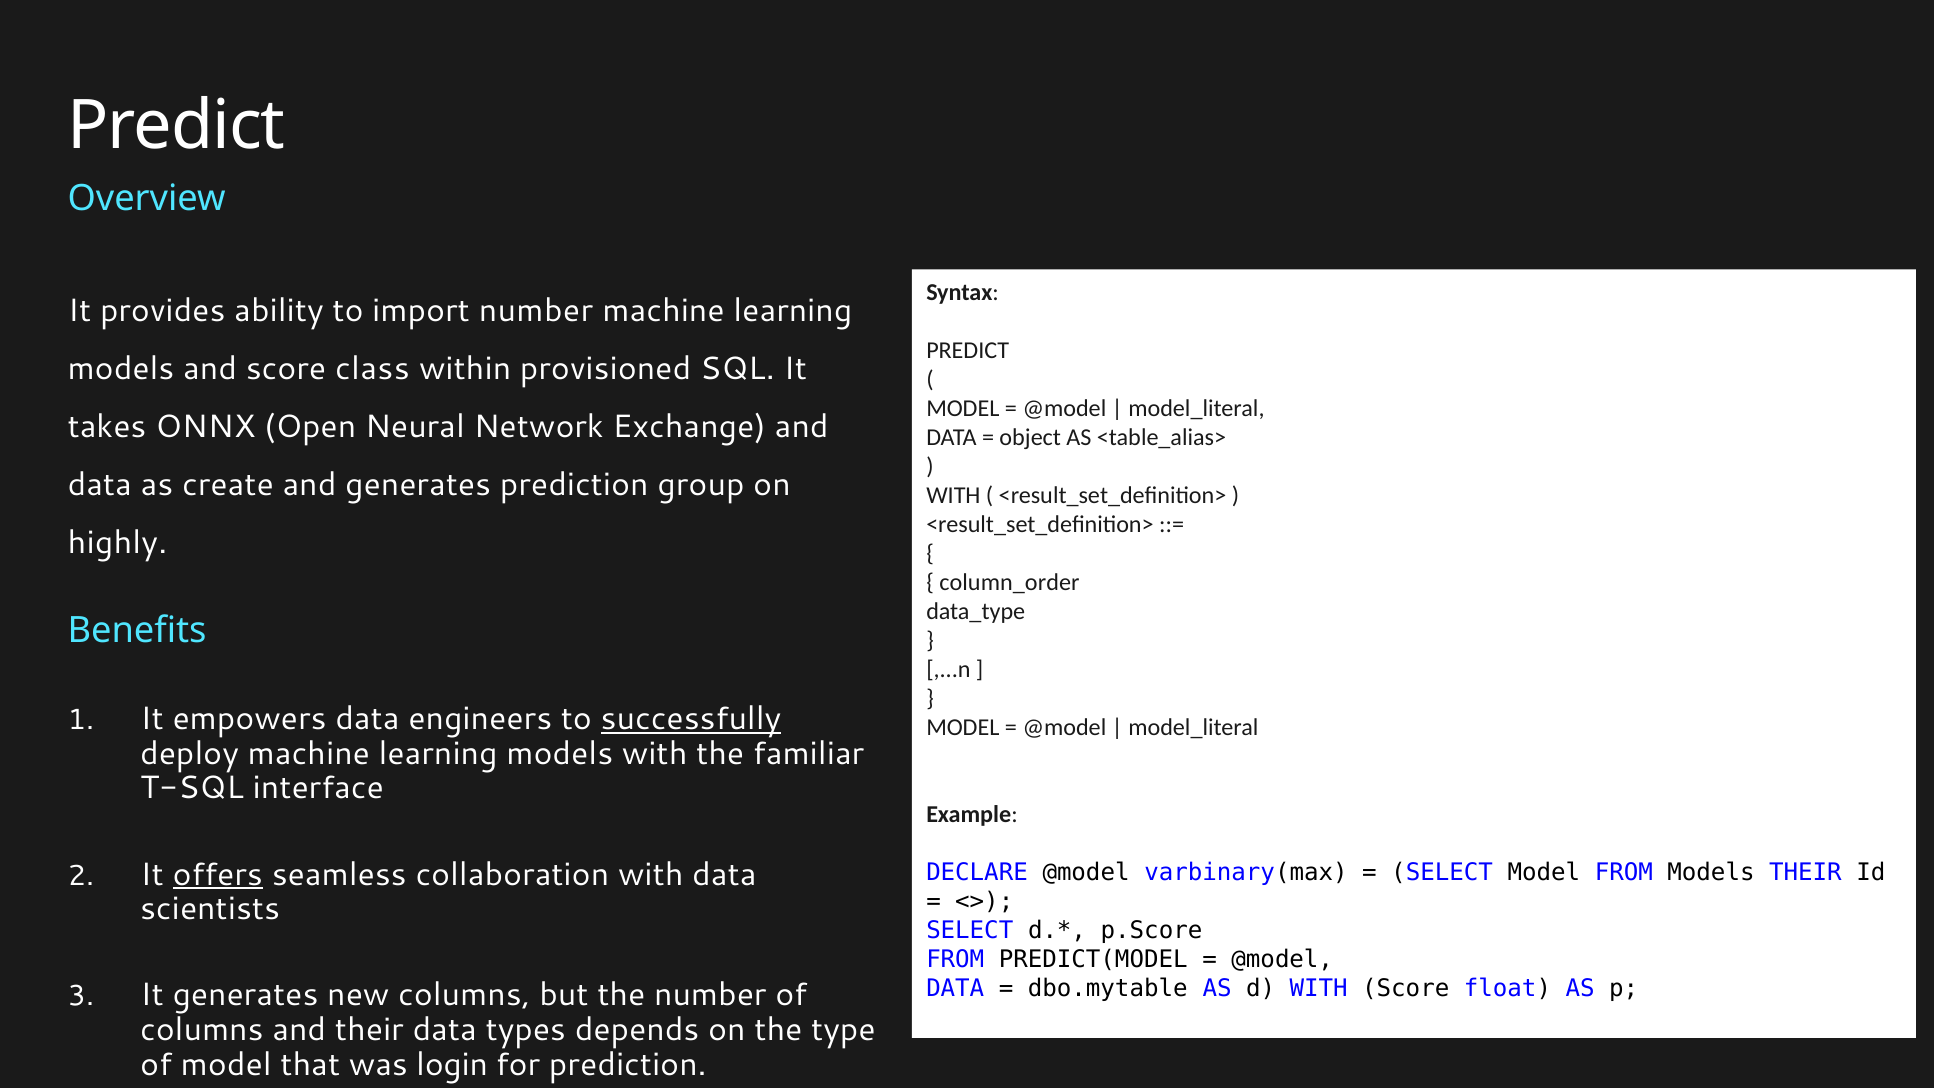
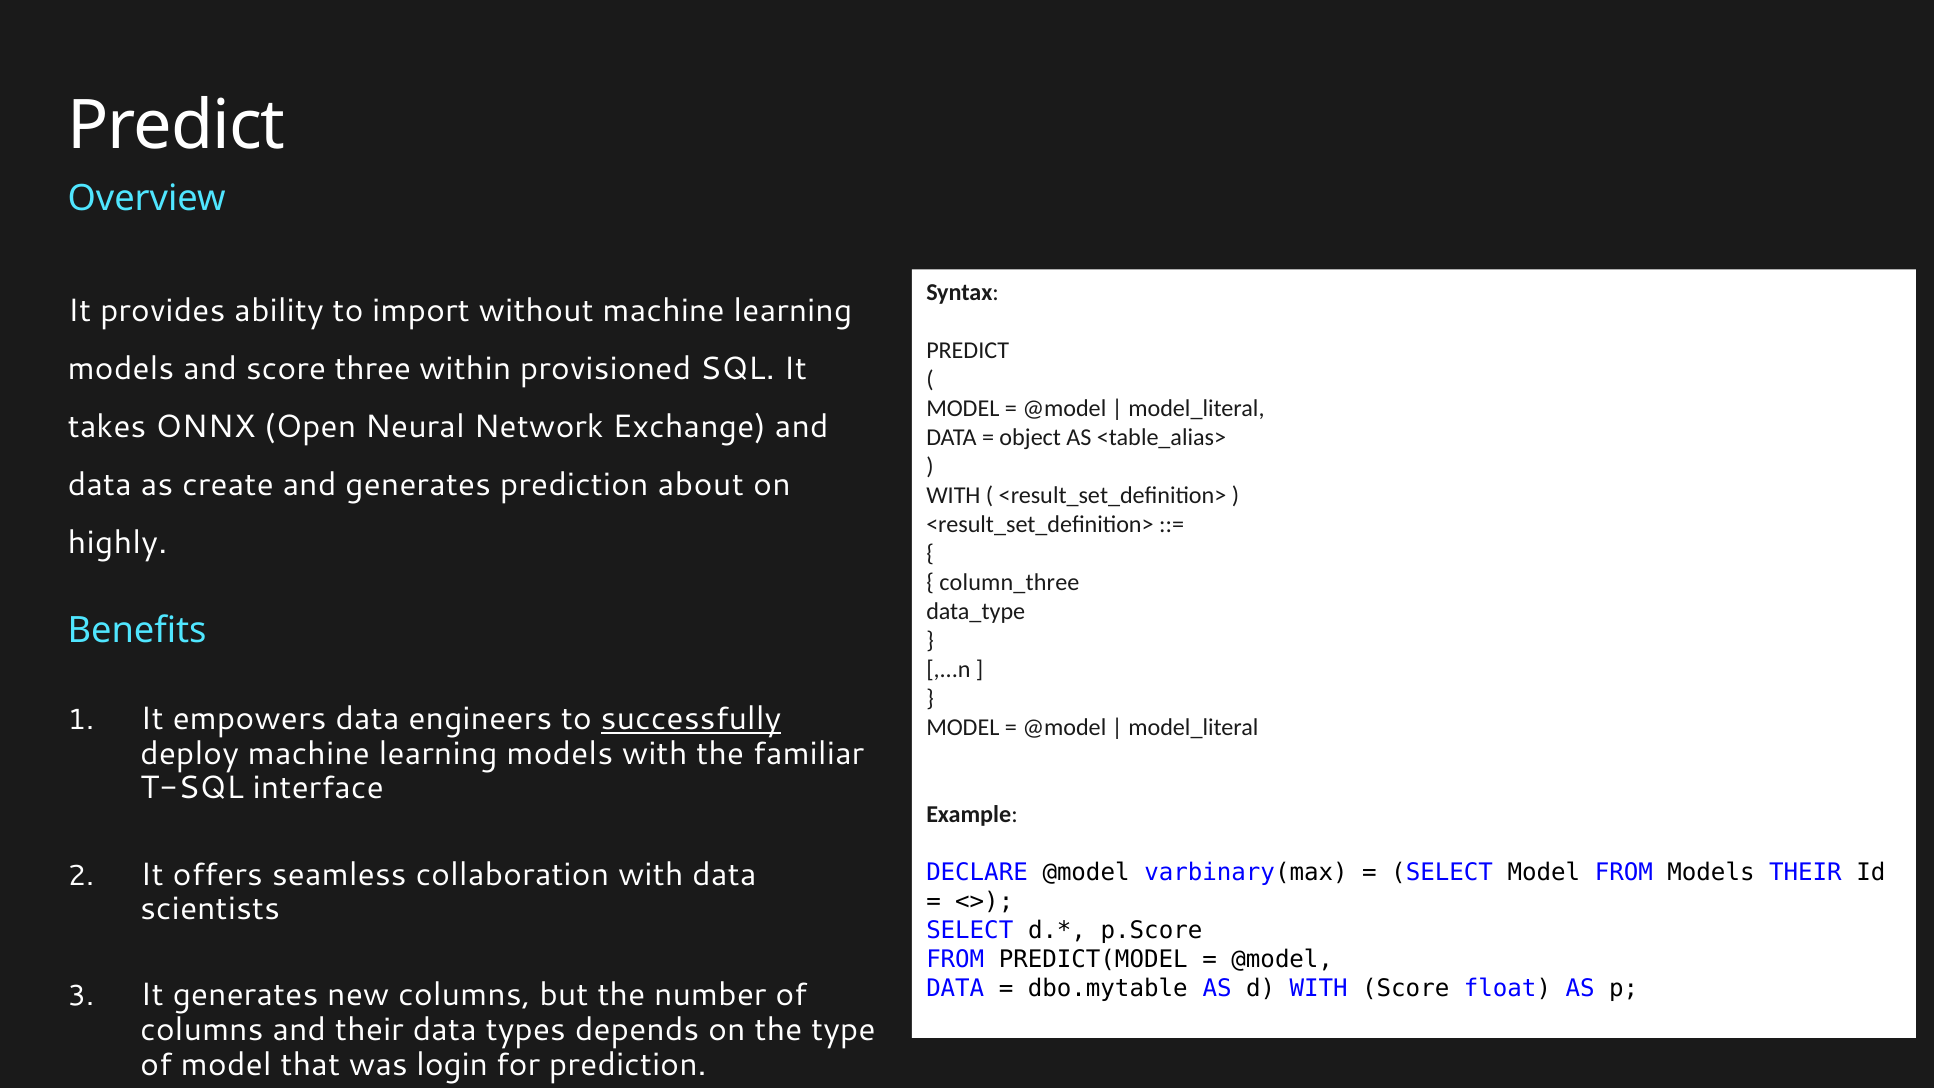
import number: number -> without
class: class -> three
group: group -> about
column_order: column_order -> column_three
offers underline: present -> none
